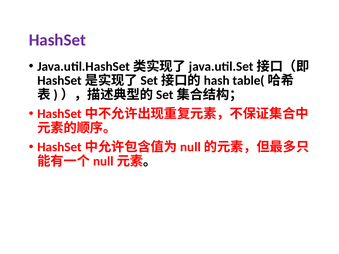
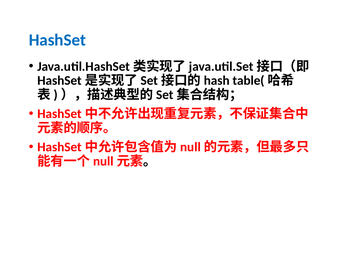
HashSet colour: purple -> blue
